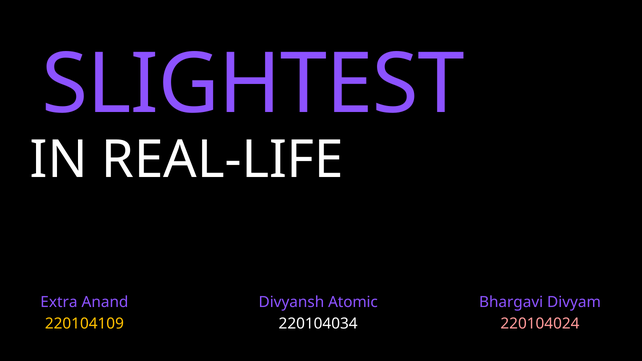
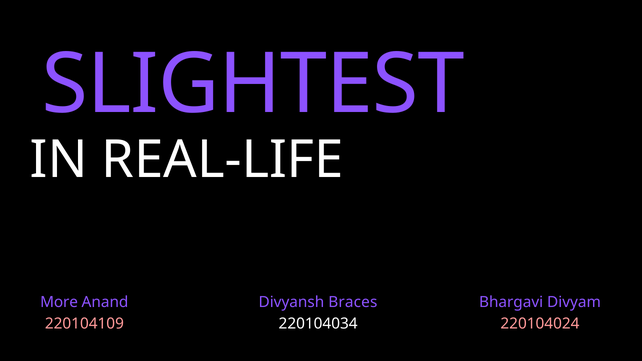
Atomic: Atomic -> Braces
Extra: Extra -> More
220104109 colour: yellow -> pink
